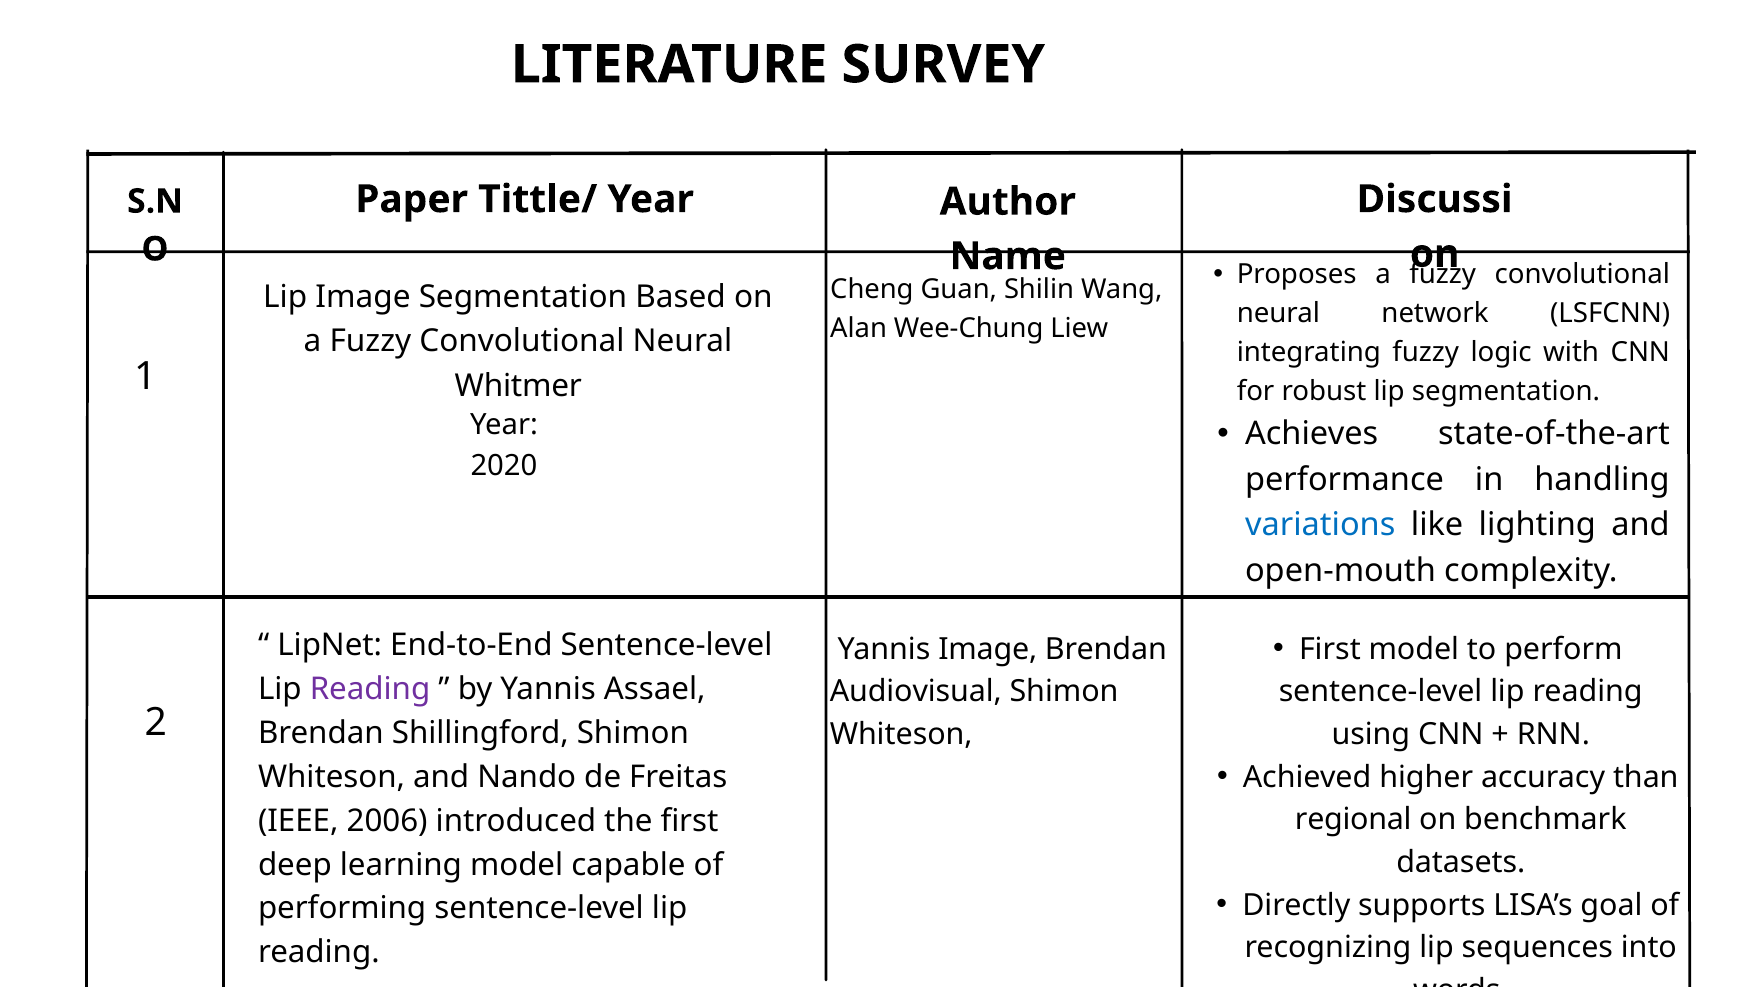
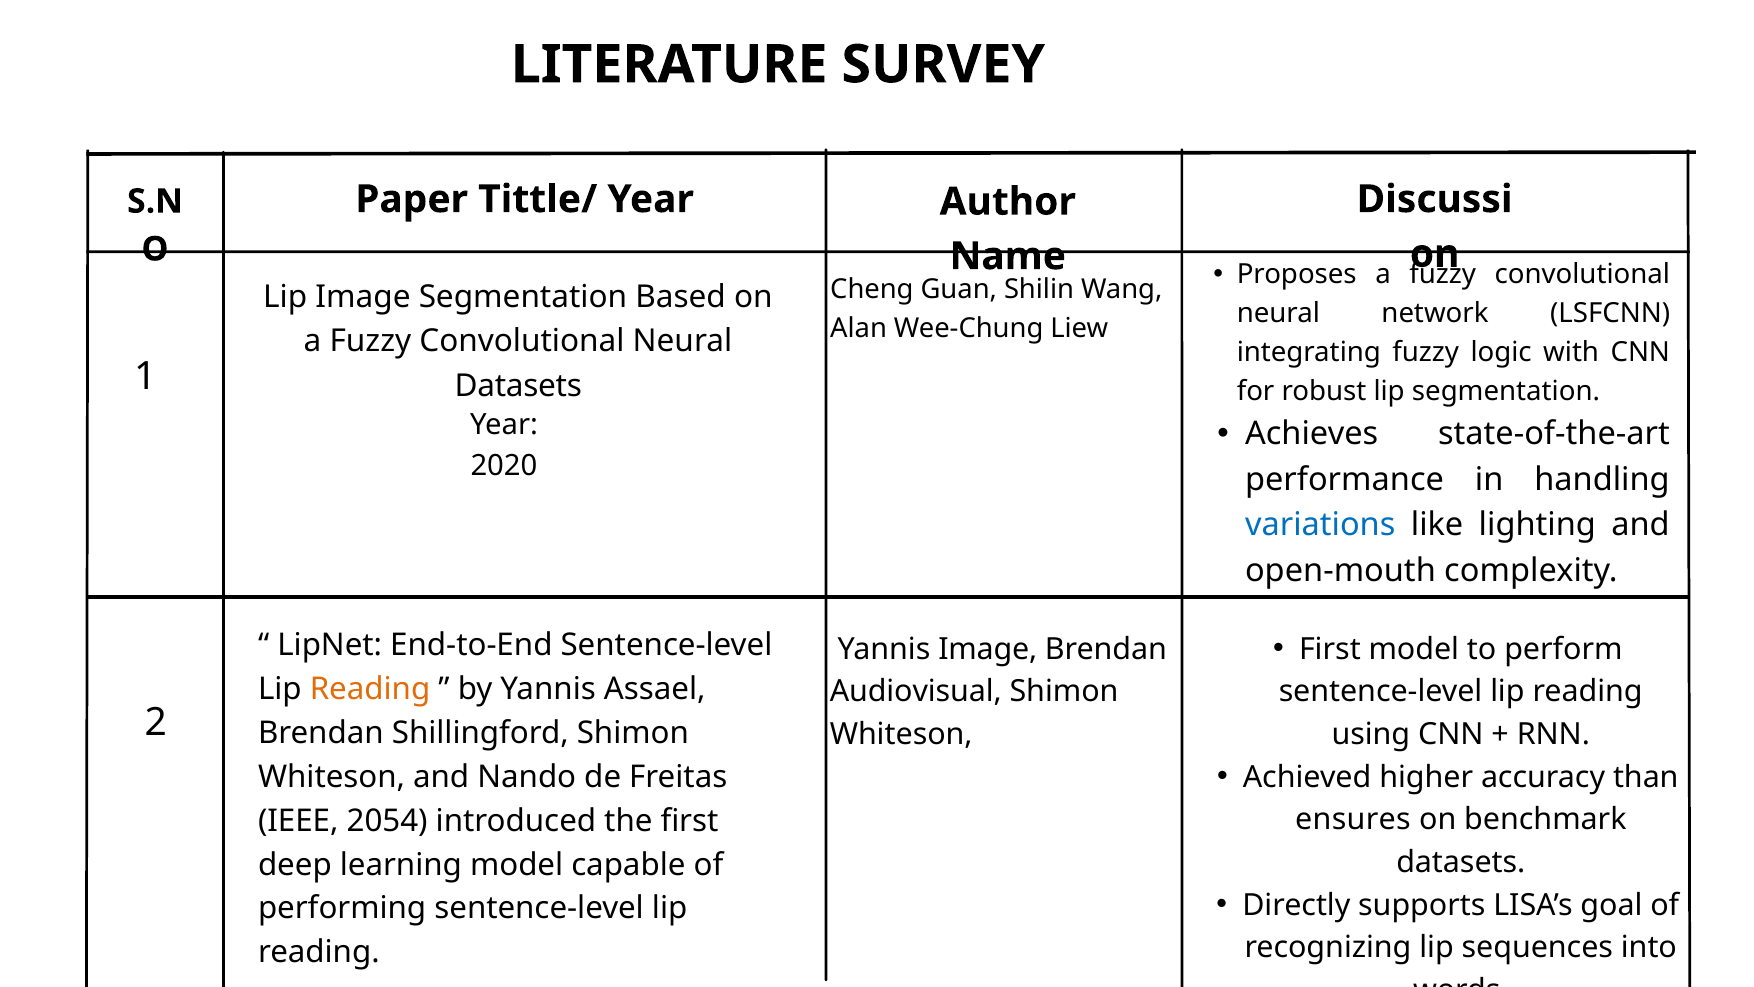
Whitmer at (518, 386): Whitmer -> Datasets
Reading at (370, 689) colour: purple -> orange
regional: regional -> ensures
2006: 2006 -> 2054
